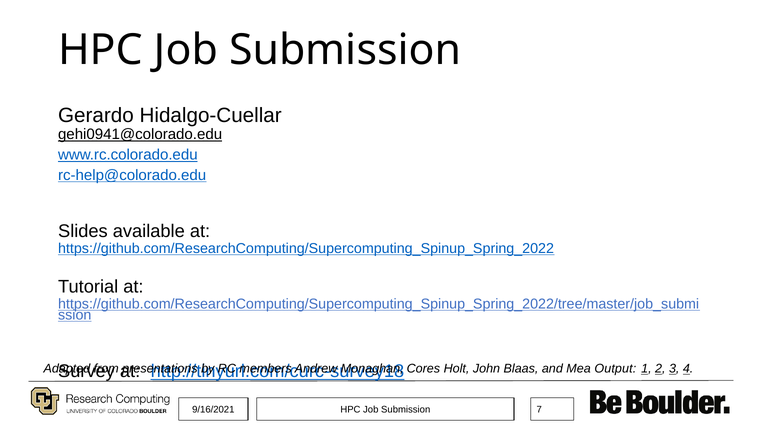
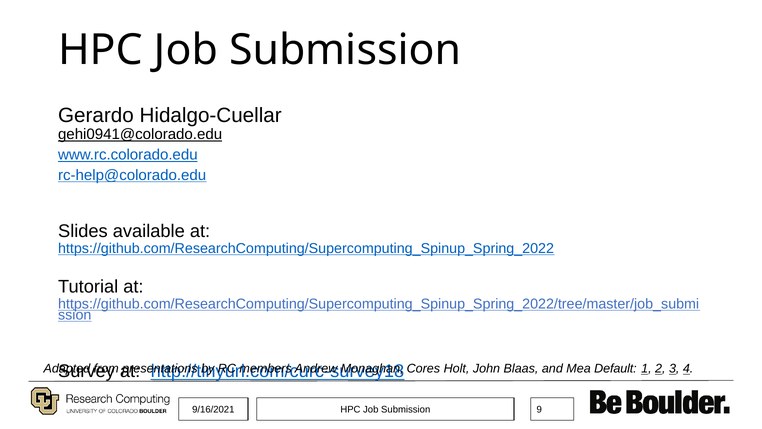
Output: Output -> Default
7: 7 -> 9
